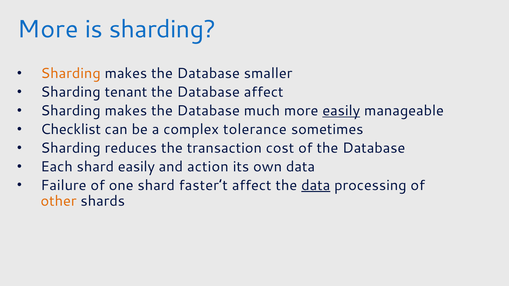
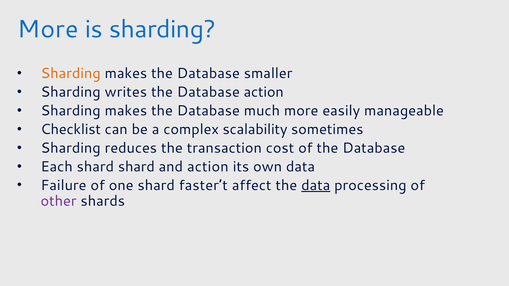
tenant: tenant -> writes
Database affect: affect -> action
easily at (341, 111) underline: present -> none
tolerance: tolerance -> scalability
shard easily: easily -> shard
other colour: orange -> purple
